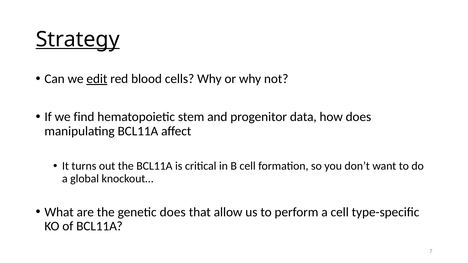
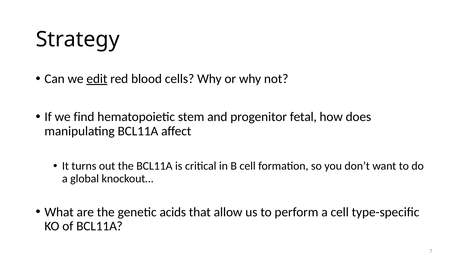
Strategy underline: present -> none
data: data -> fetal
genetic does: does -> acids
